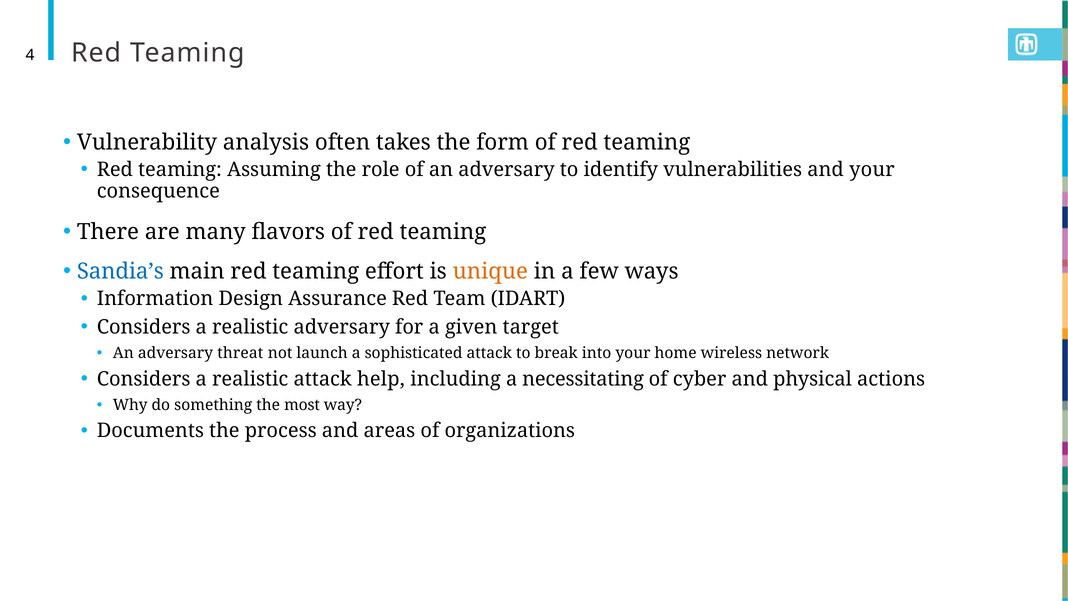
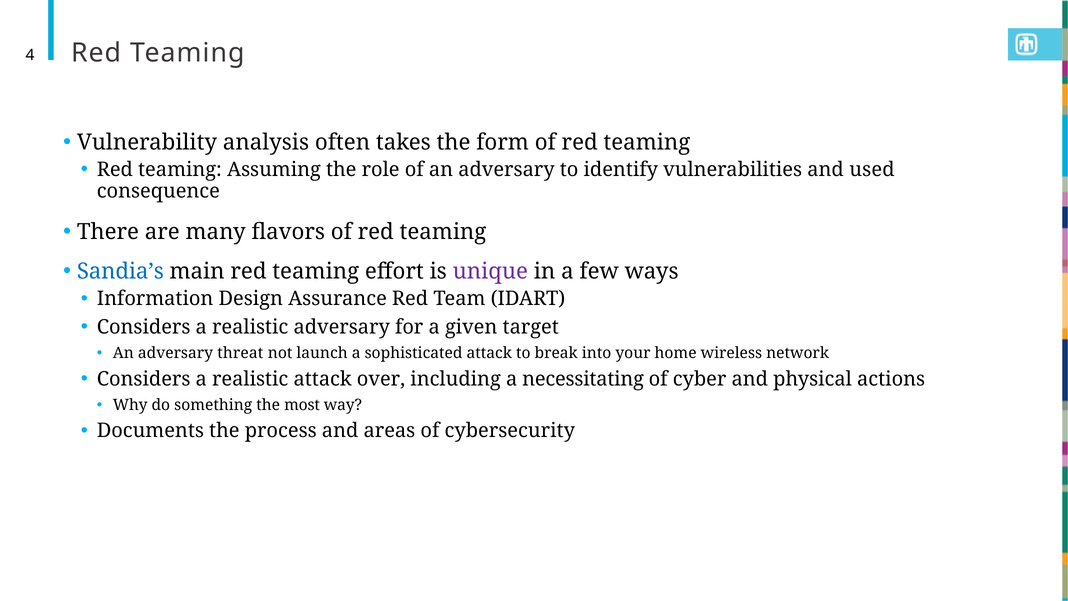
and your: your -> used
unique colour: orange -> purple
help: help -> over
organizations: organizations -> cybersecurity
